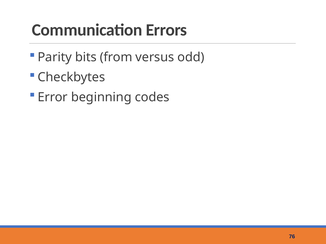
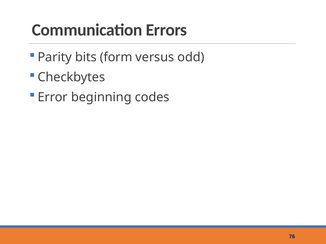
from: from -> form
